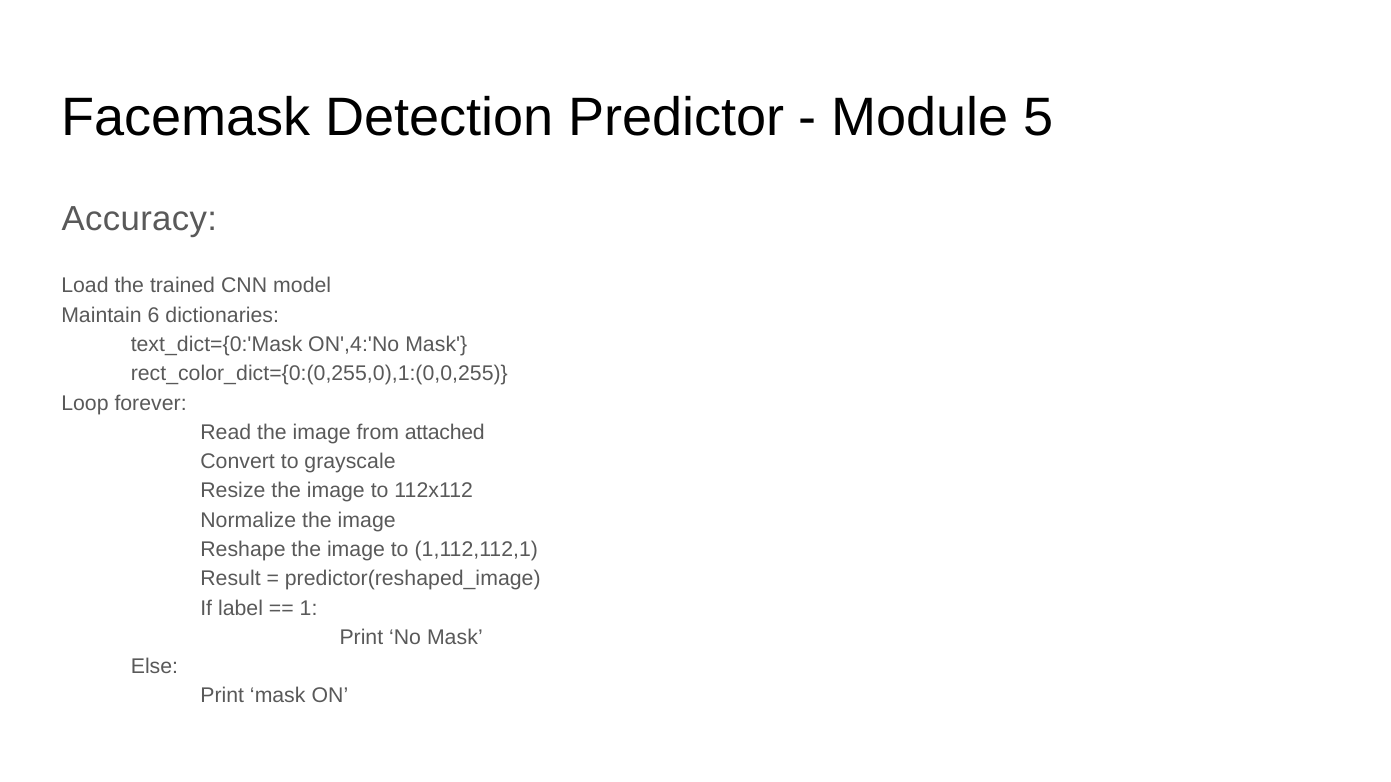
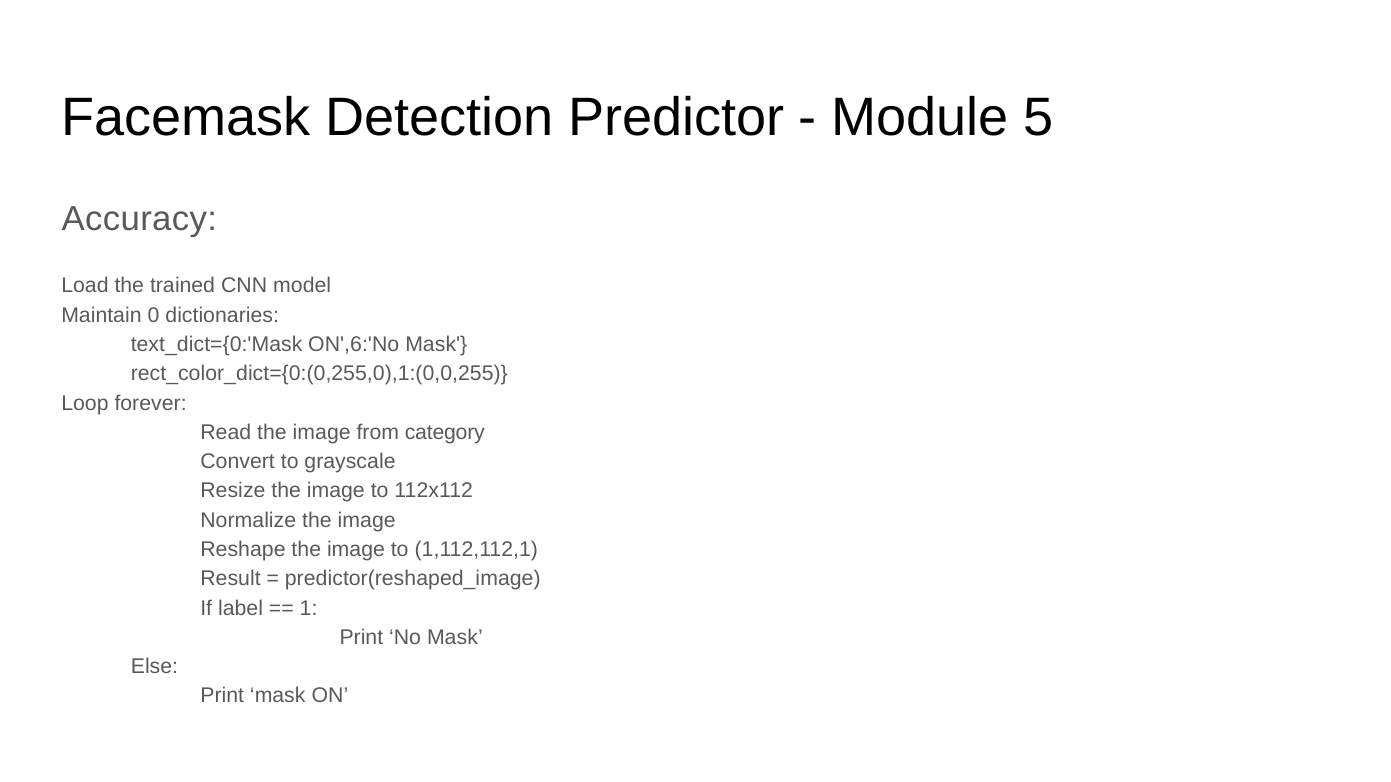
6: 6 -> 0
ON',4:'No: ON',4:'No -> ON',6:'No
attached: attached -> category
